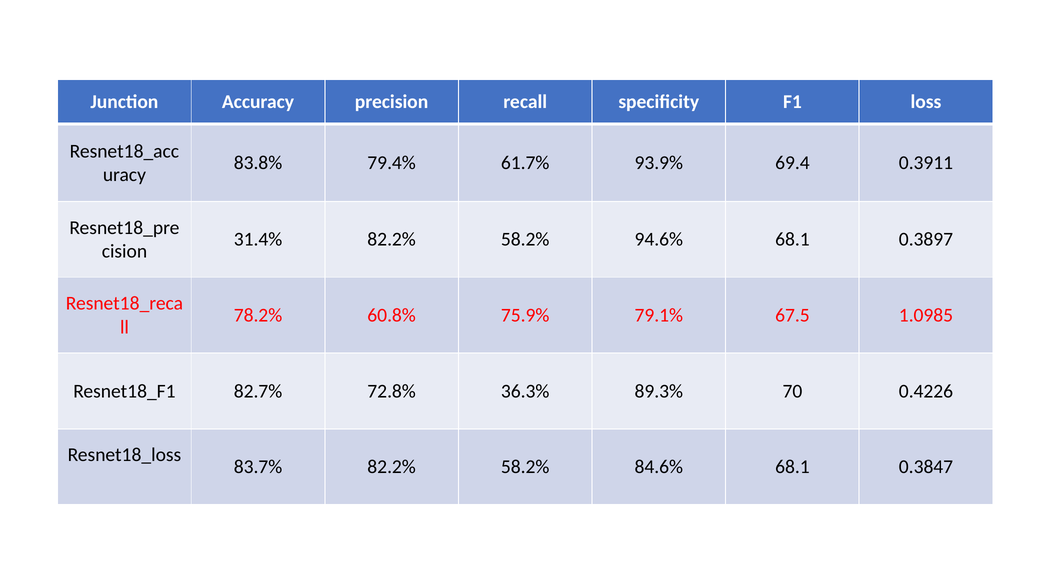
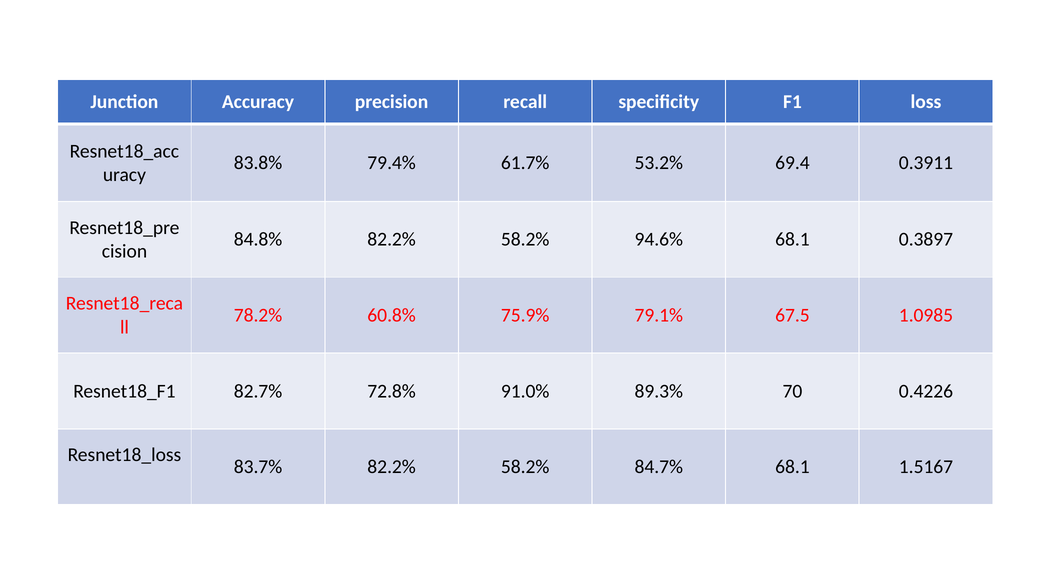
93.9%: 93.9% -> 53.2%
31.4%: 31.4% -> 84.8%
36.3%: 36.3% -> 91.0%
84.6%: 84.6% -> 84.7%
0.3847: 0.3847 -> 1.5167
